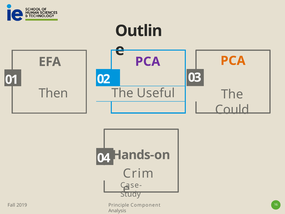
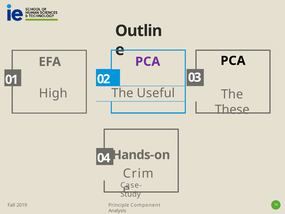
PCA at (233, 61) colour: orange -> black
Then: Then -> High
Could: Could -> These
